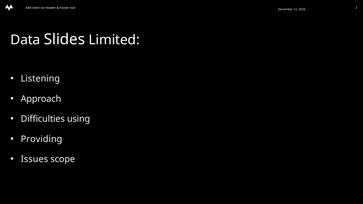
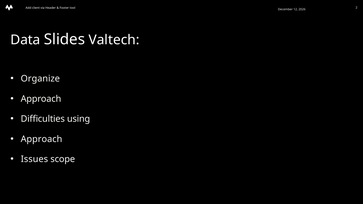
Limited: Limited -> Valtech
Listening: Listening -> Organize
Providing at (41, 139): Providing -> Approach
